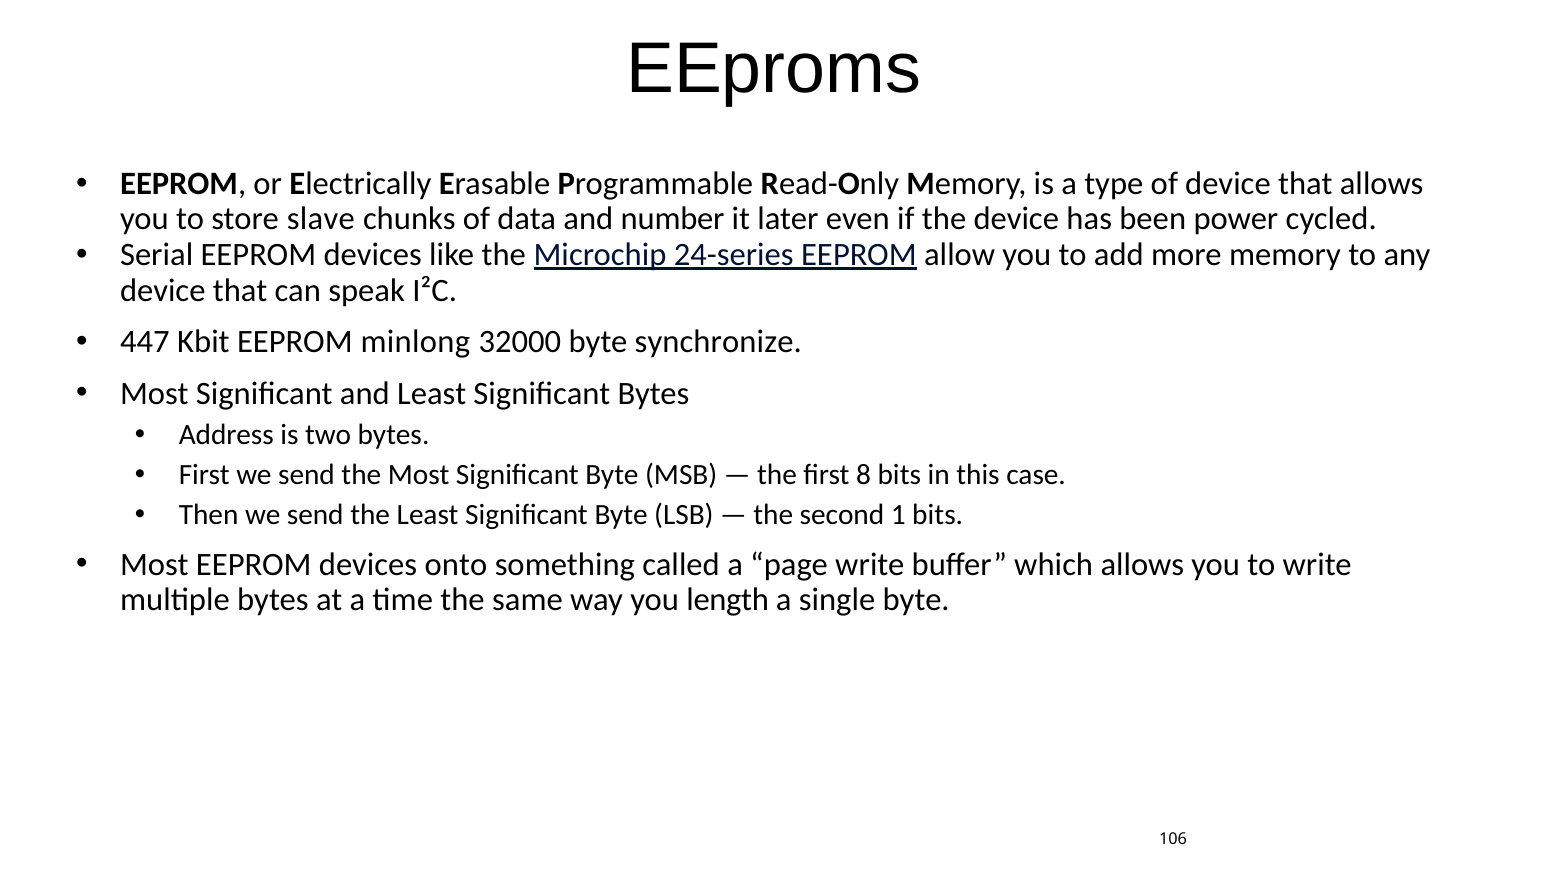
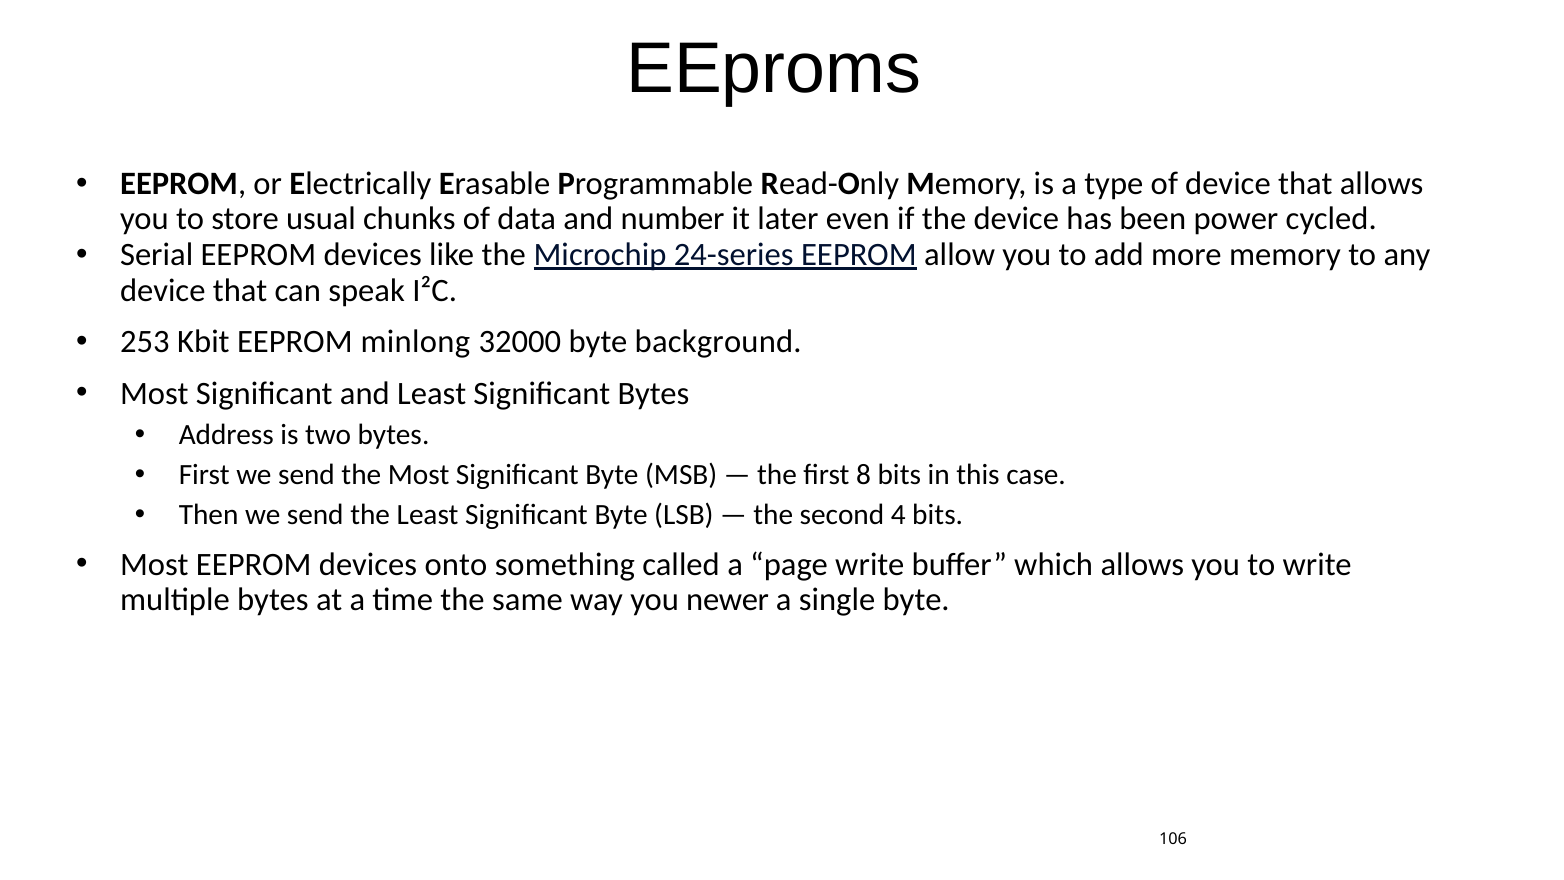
slave: slave -> usual
447: 447 -> 253
synchronize: synchronize -> background
1: 1 -> 4
length: length -> newer
